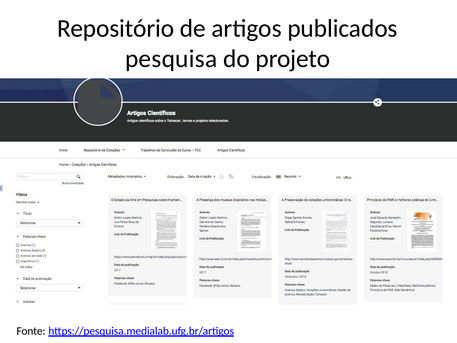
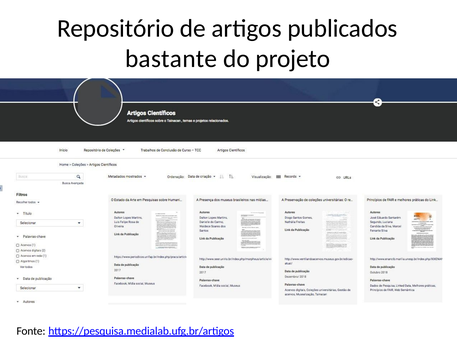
pesquisa: pesquisa -> bastante
